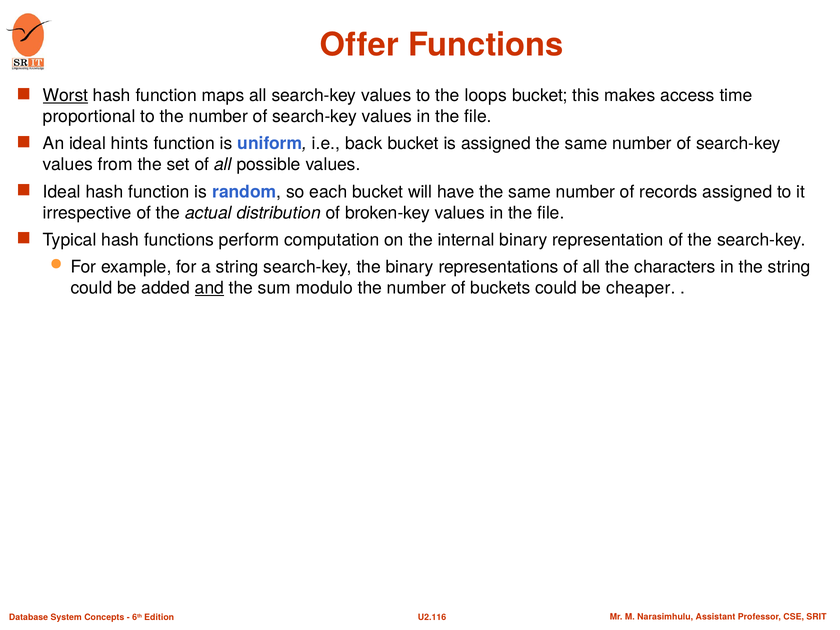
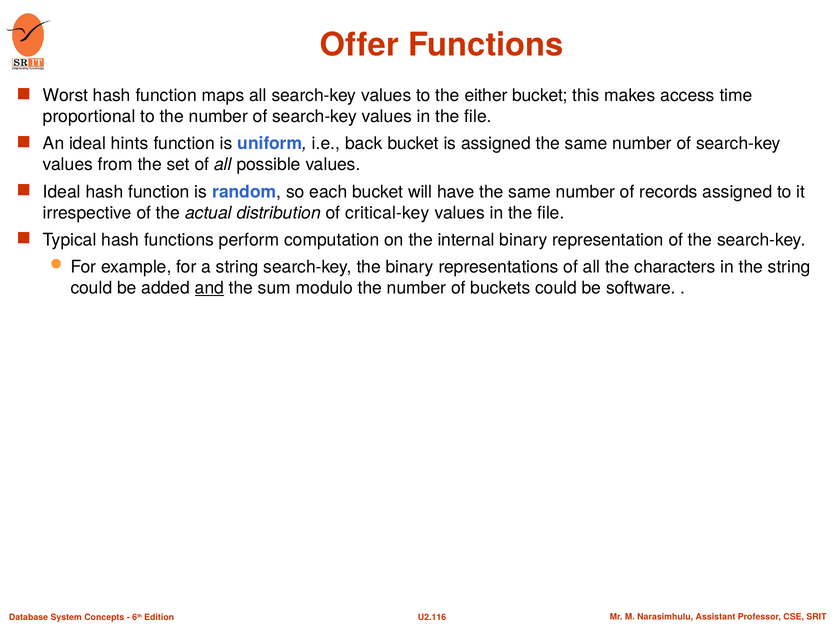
Worst underline: present -> none
loops: loops -> either
broken-key: broken-key -> critical-key
cheaper: cheaper -> software
